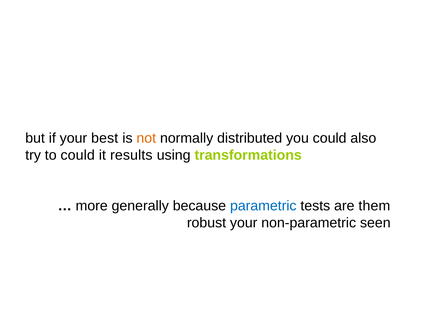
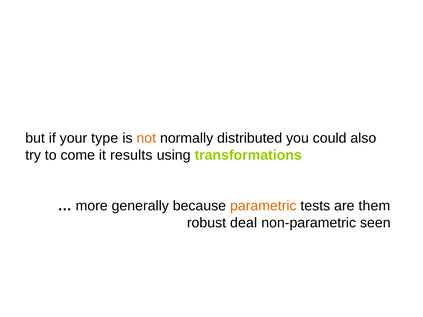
best: best -> type
to could: could -> come
parametric colour: blue -> orange
robust your: your -> deal
